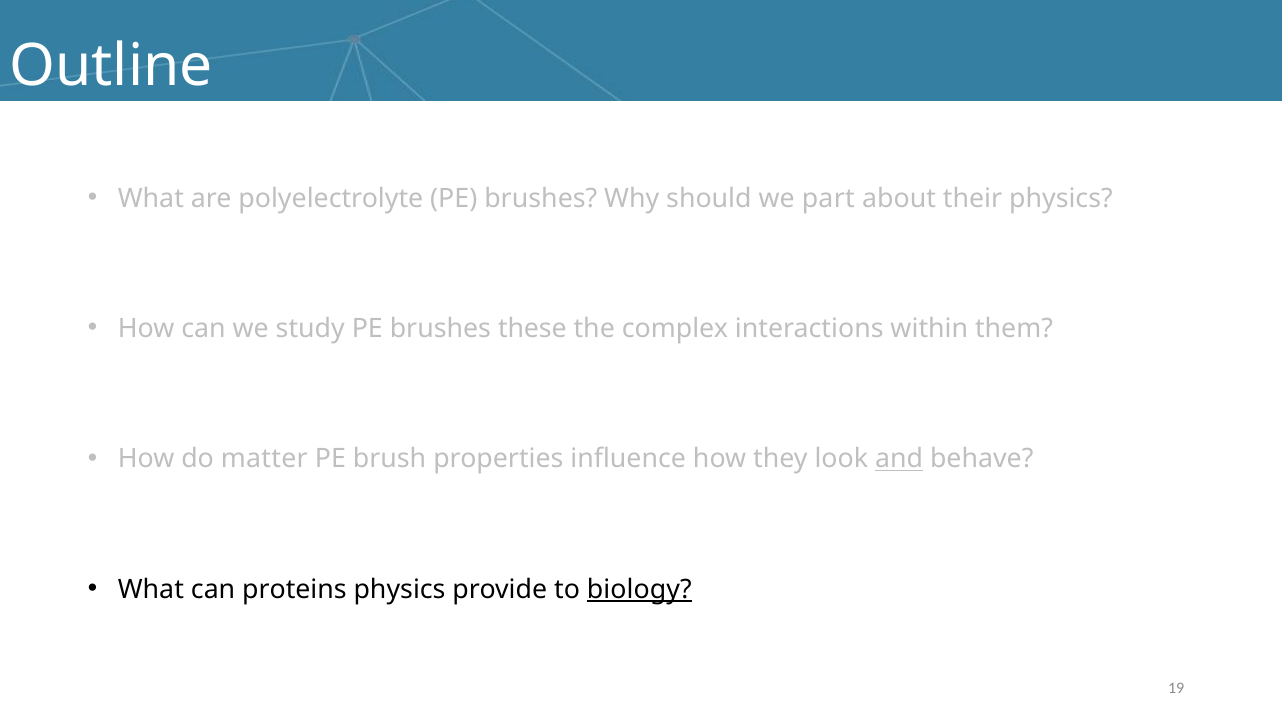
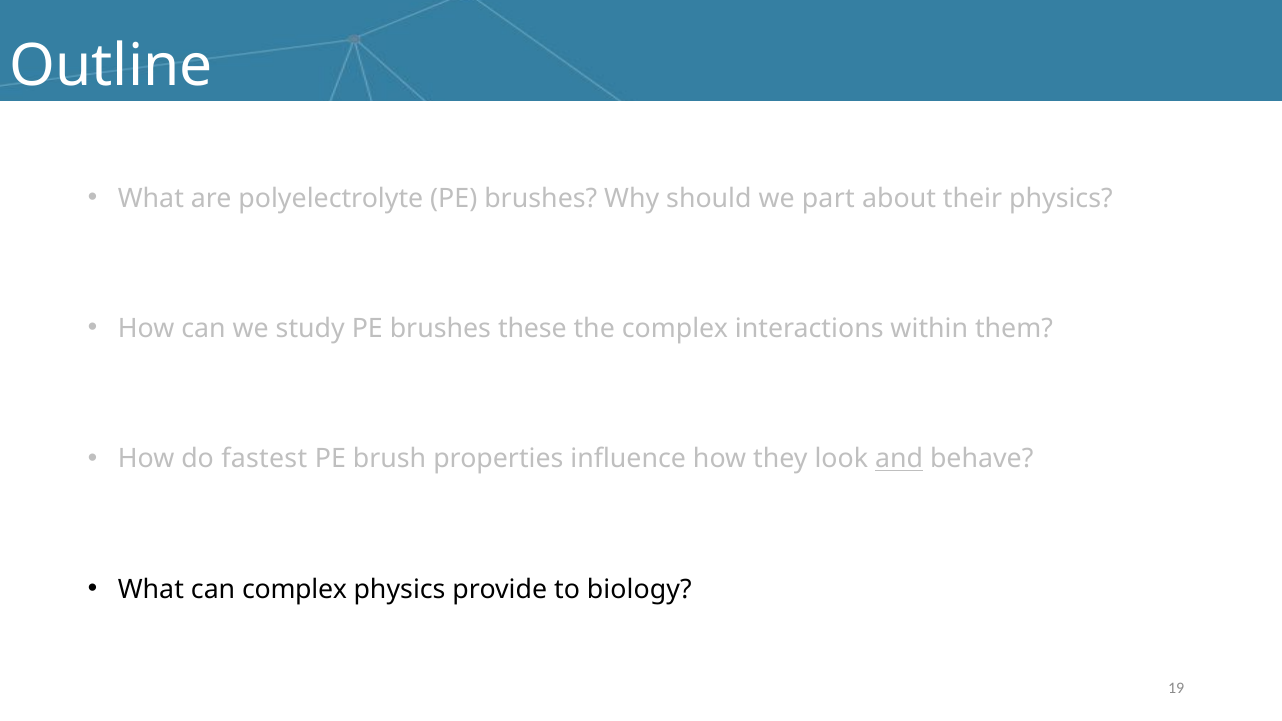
matter: matter -> fastest
can proteins: proteins -> complex
biology underline: present -> none
